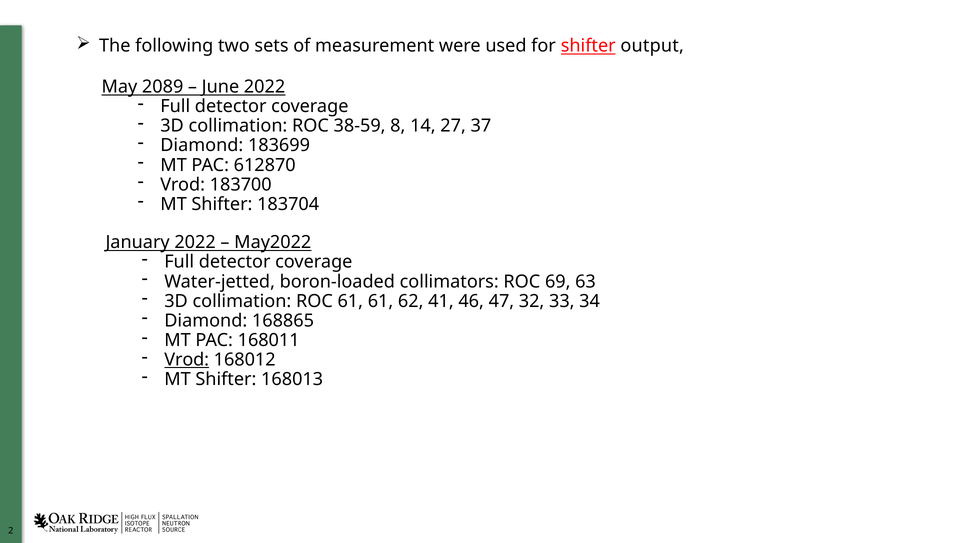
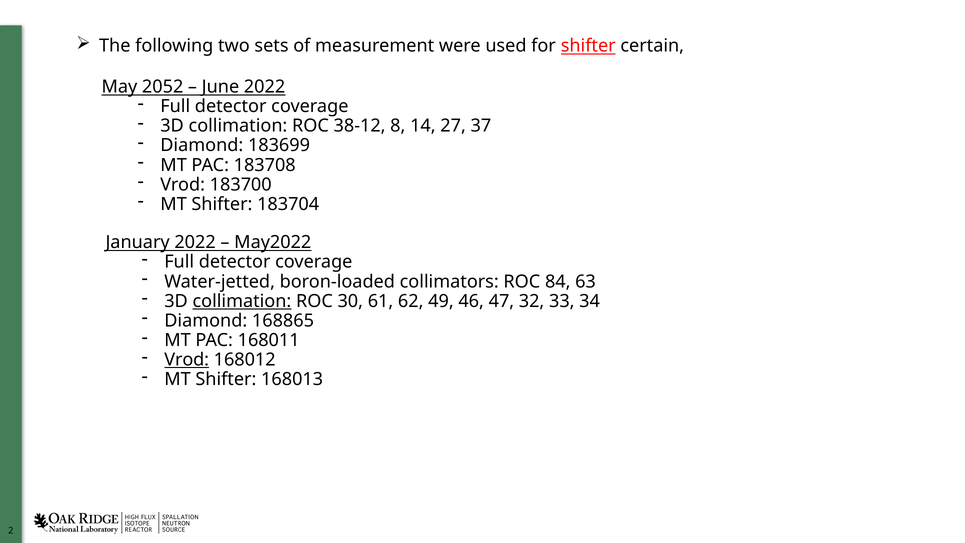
output: output -> certain
2089: 2089 -> 2052
38-59: 38-59 -> 38-12
612870: 612870 -> 183708
69: 69 -> 84
collimation at (242, 301) underline: none -> present
ROC 61: 61 -> 30
41: 41 -> 49
